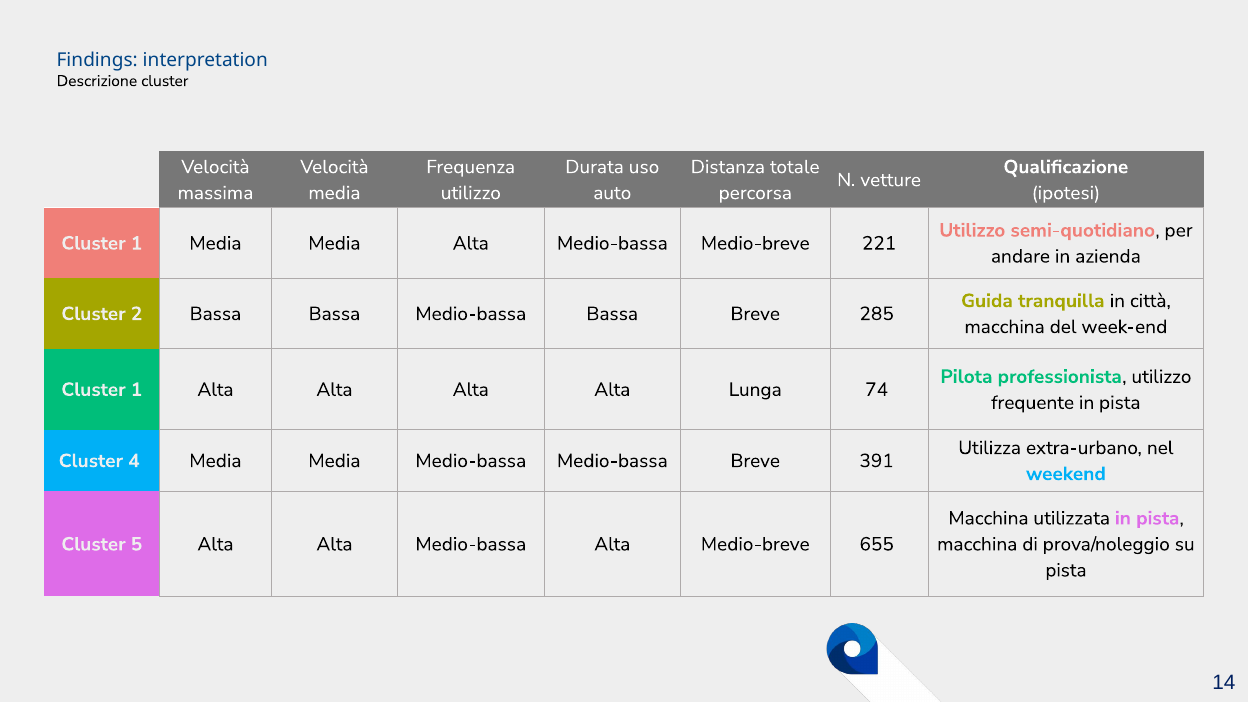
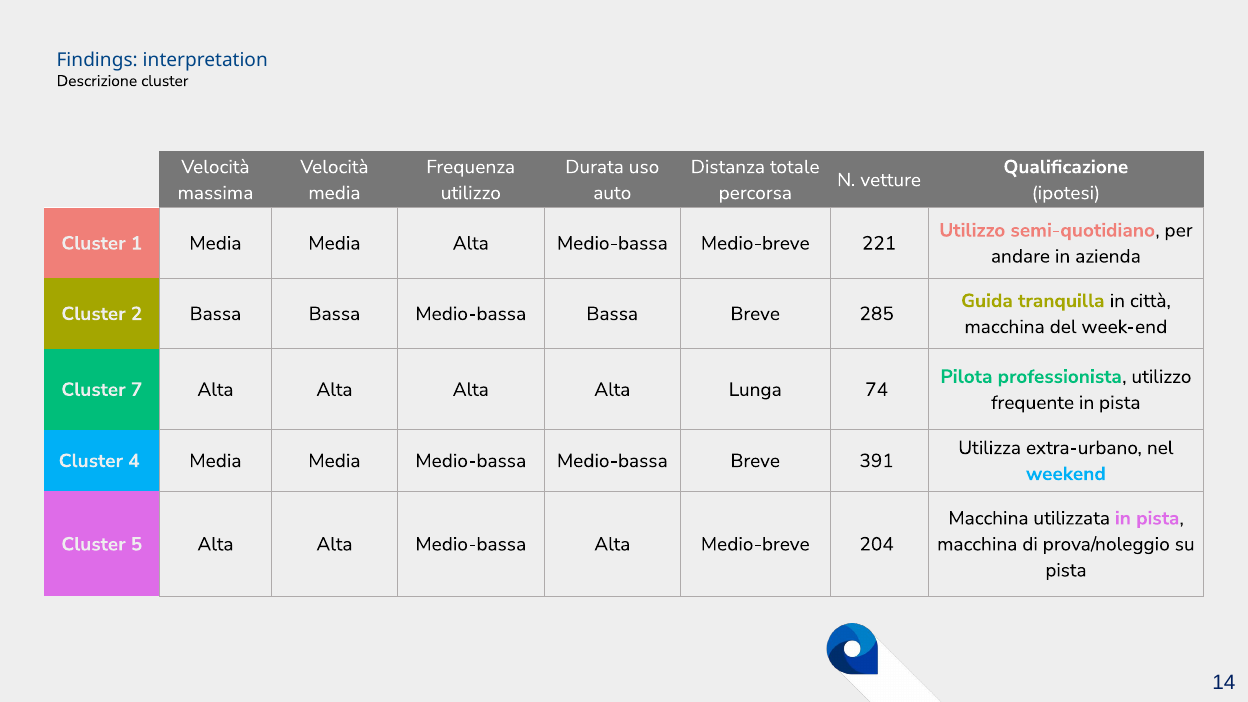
1 at (137, 390): 1 -> 7
655: 655 -> 204
